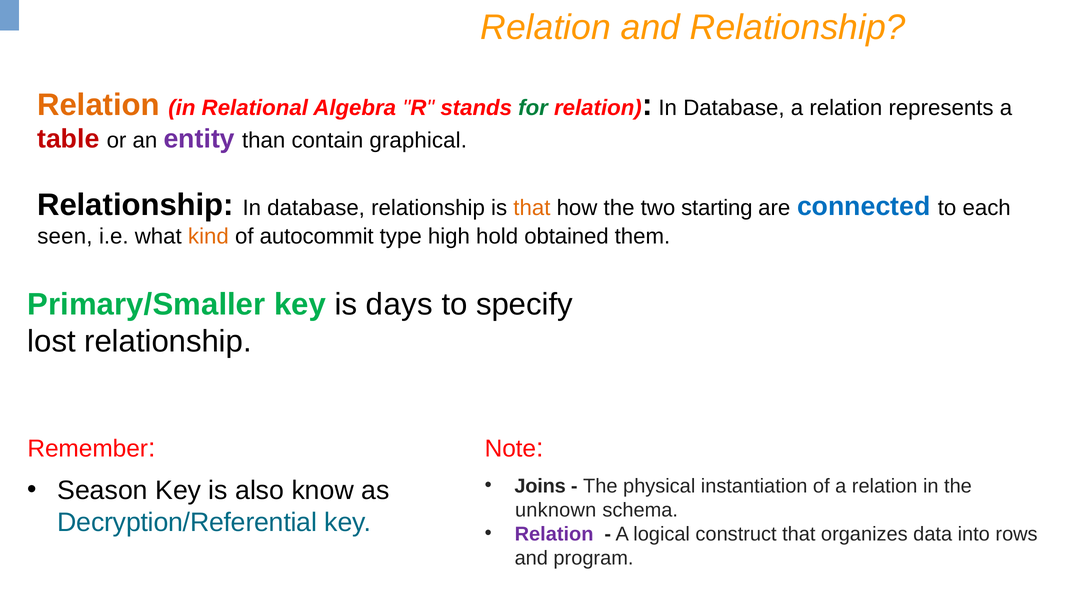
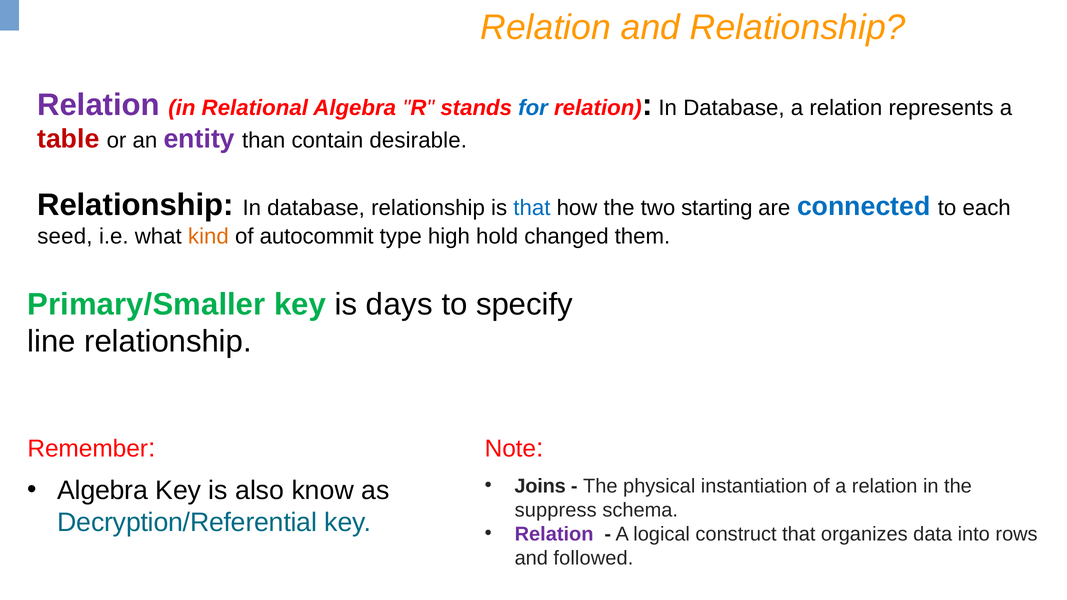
Relation at (98, 105) colour: orange -> purple
for colour: green -> blue
graphical: graphical -> desirable
that at (532, 208) colour: orange -> blue
seen: seen -> seed
obtained: obtained -> changed
lost: lost -> line
Season at (103, 491): Season -> Algebra
unknown: unknown -> suppress
program: program -> followed
